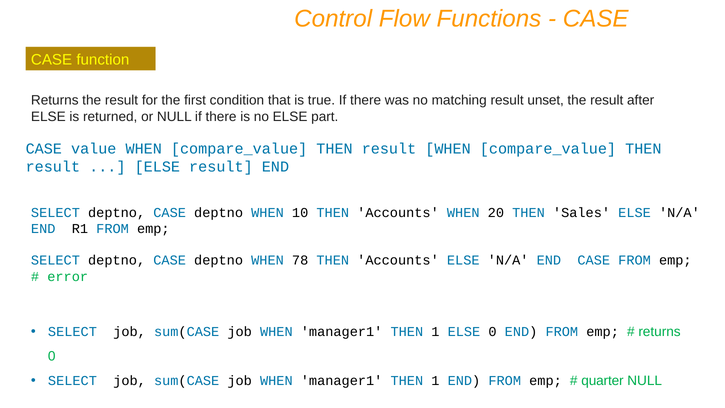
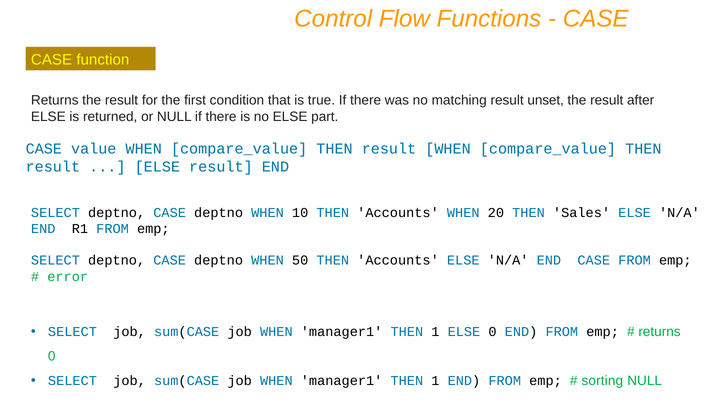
78: 78 -> 50
quarter: quarter -> sorting
